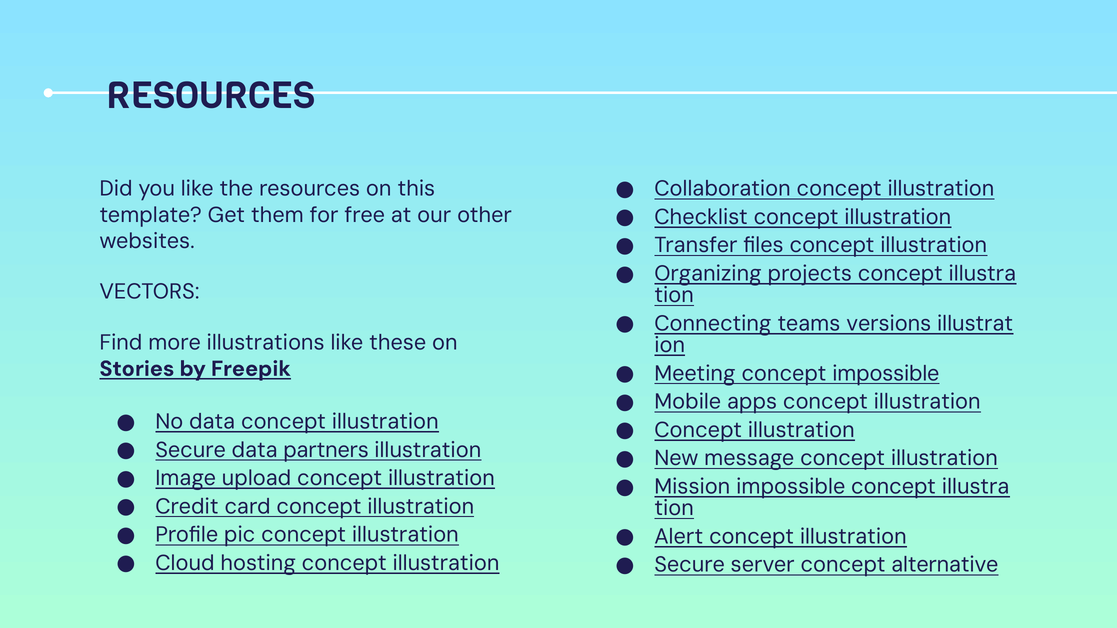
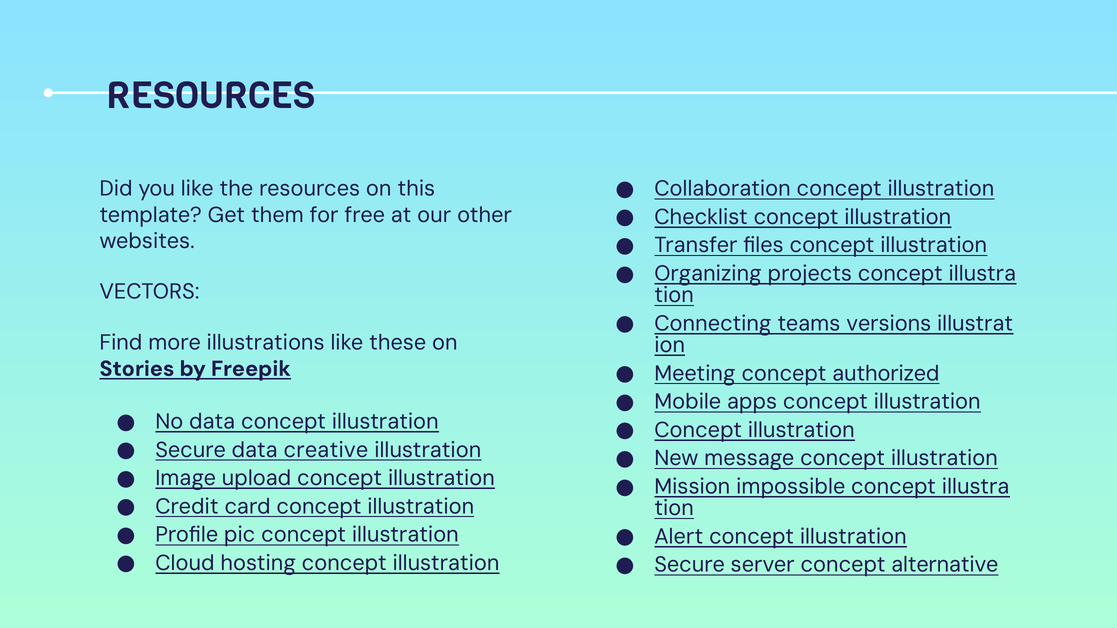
concept impossible: impossible -> authorized
partners: partners -> creative
